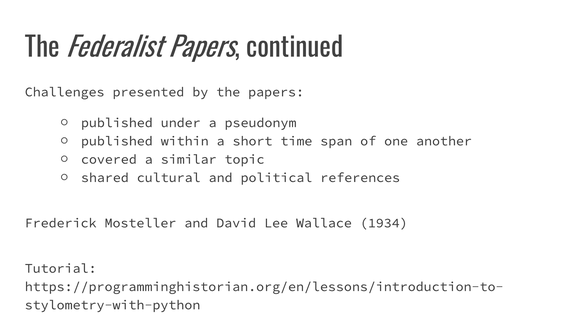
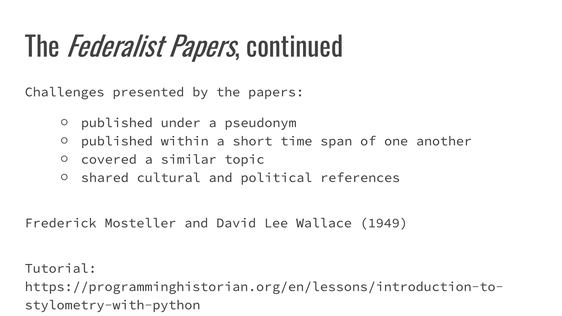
1934: 1934 -> 1949
